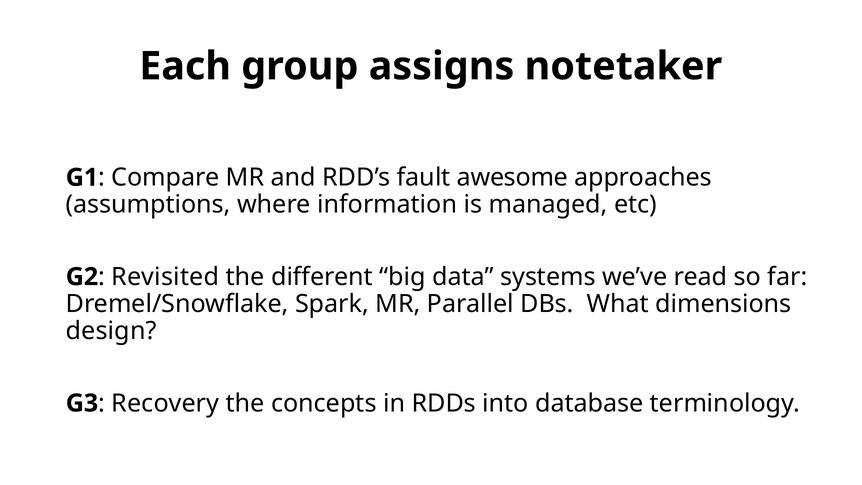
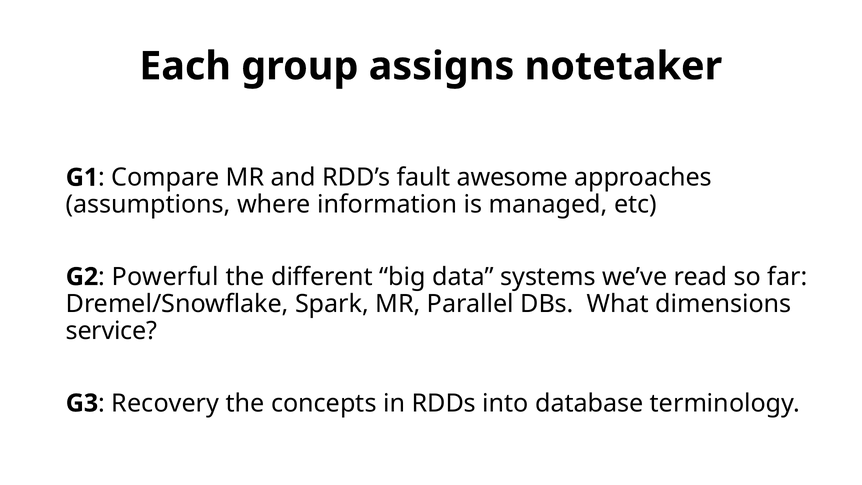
Revisited: Revisited -> Powerful
design: design -> service
